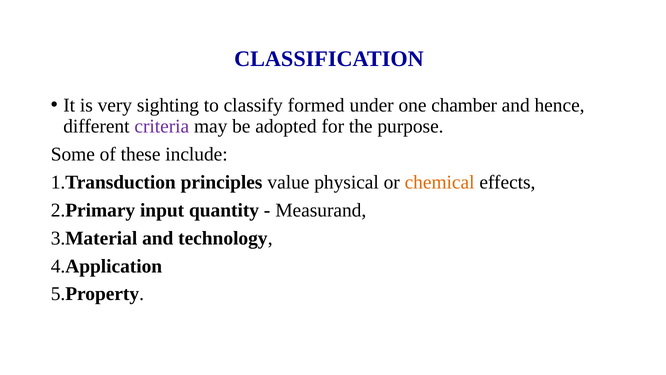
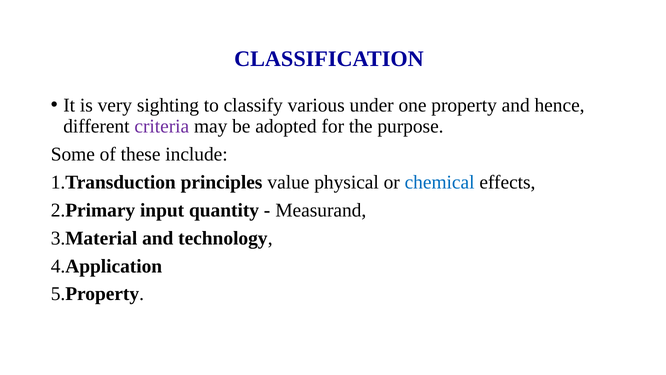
formed: formed -> various
chamber: chamber -> property
chemical colour: orange -> blue
